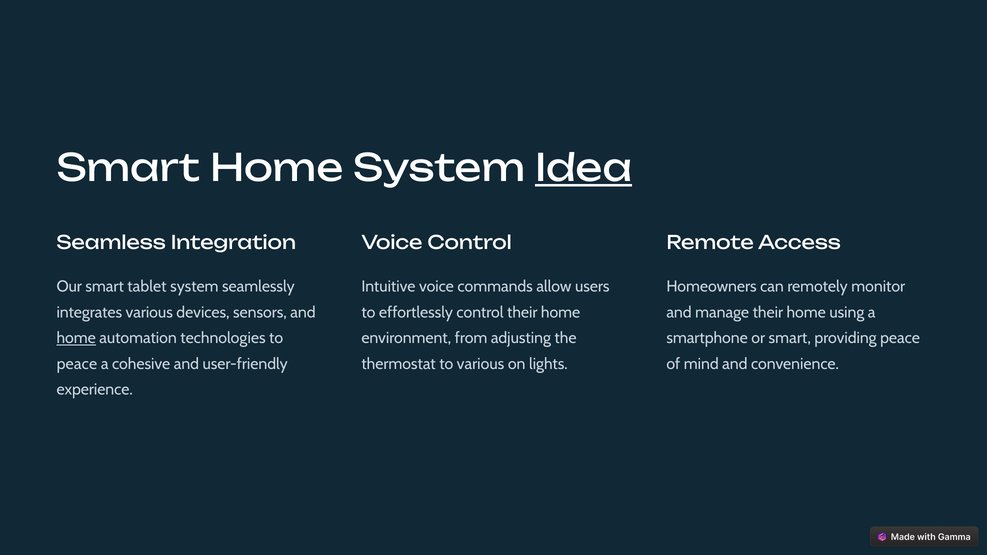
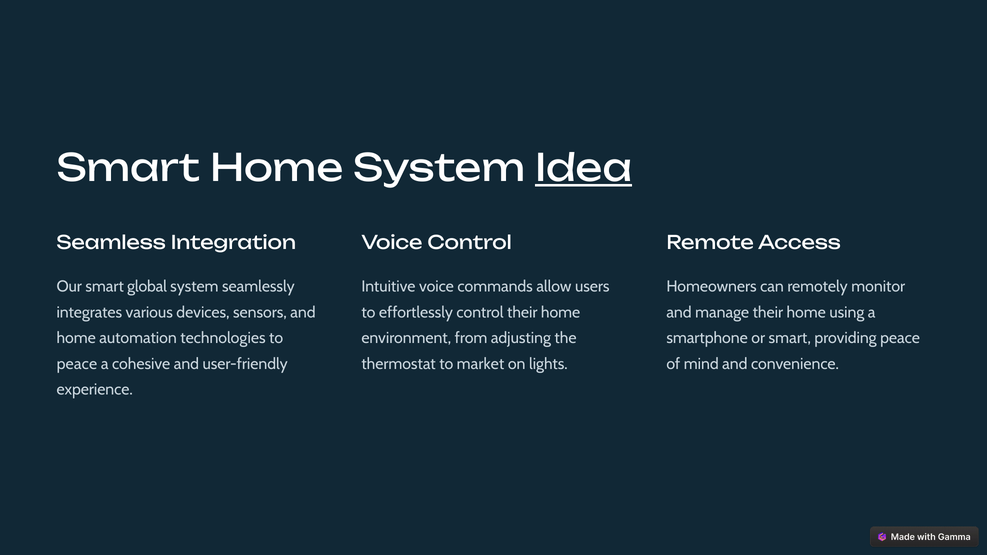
tablet: tablet -> global
home at (76, 338) underline: present -> none
to various: various -> market
